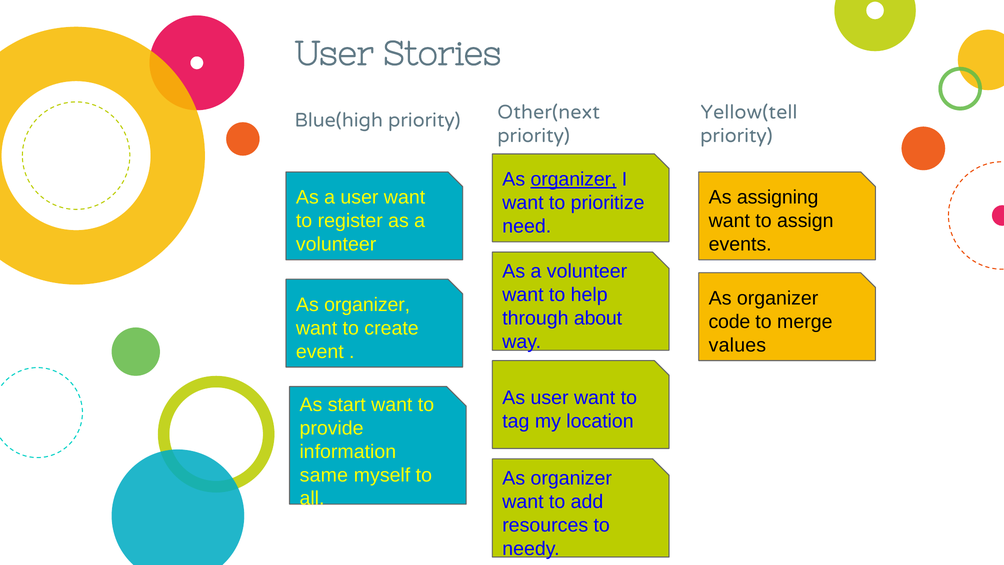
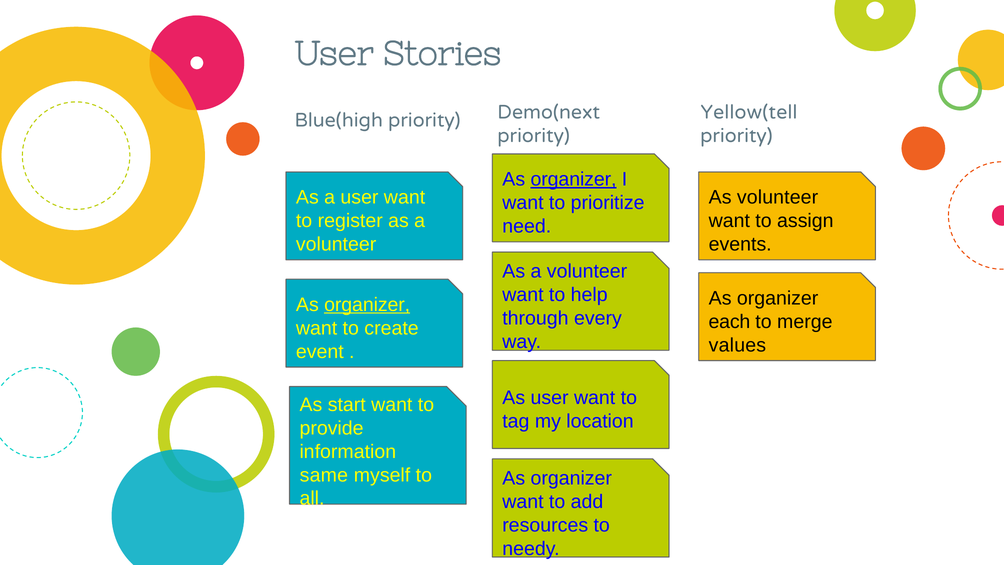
Other(next: Other(next -> Demo(next
As assigning: assigning -> volunteer
organizer at (367, 305) underline: none -> present
about: about -> every
code: code -> each
